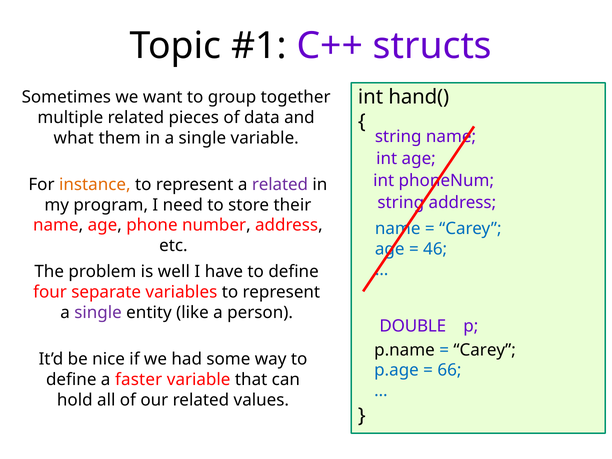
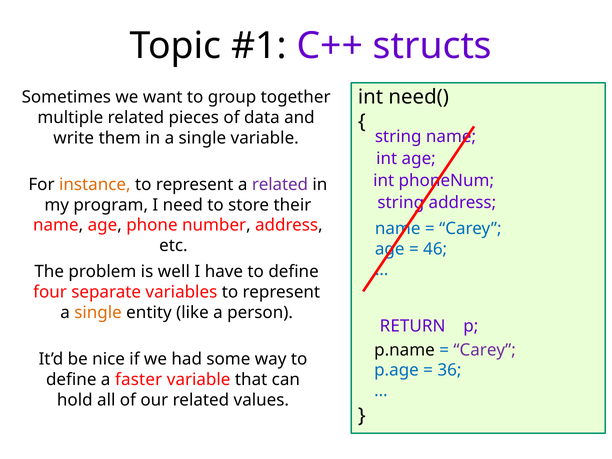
hand(: hand( -> need(
what: what -> write
single at (98, 313) colour: purple -> orange
DOUBLE: DOUBLE -> RETURN
Carey at (485, 350) colour: black -> purple
66: 66 -> 36
